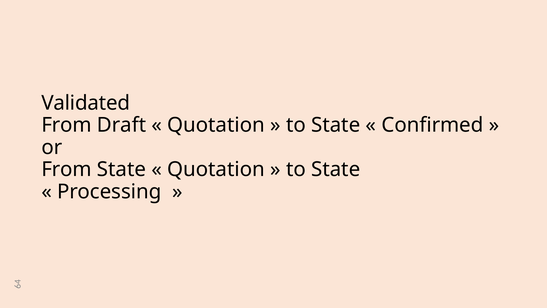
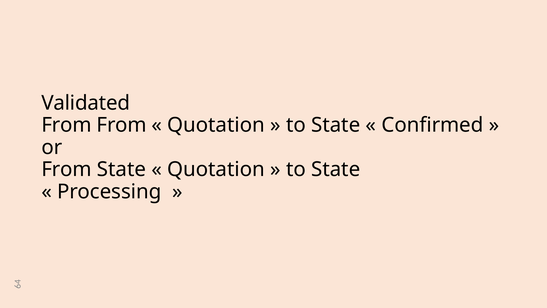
From Draft: Draft -> From
